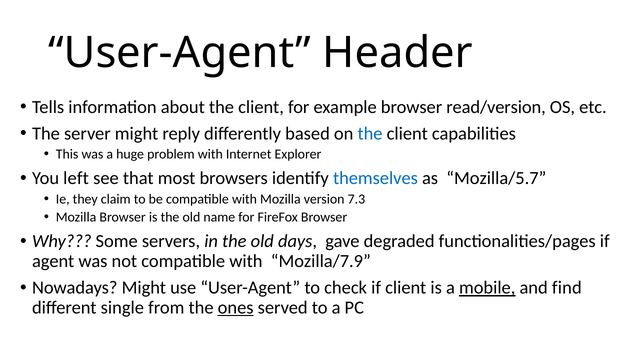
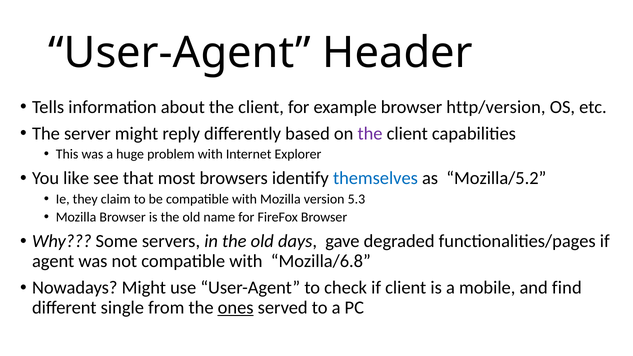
read/version: read/version -> http/version
the at (370, 134) colour: blue -> purple
left: left -> like
Mozilla/5.7: Mozilla/5.7 -> Mozilla/5.2
7.3: 7.3 -> 5.3
Mozilla/7.9: Mozilla/7.9 -> Mozilla/6.8
mobile underline: present -> none
